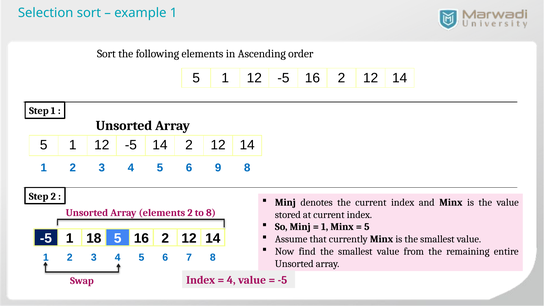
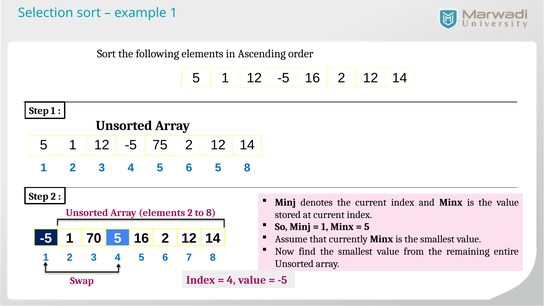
-5 14: 14 -> 75
6 9: 9 -> 5
18: 18 -> 70
